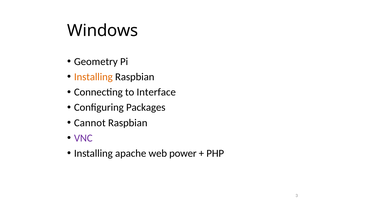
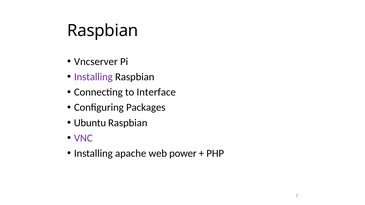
Windows at (103, 31): Windows -> Raspbian
Geometry: Geometry -> Vncserver
Installing at (93, 77) colour: orange -> purple
Cannot: Cannot -> Ubuntu
